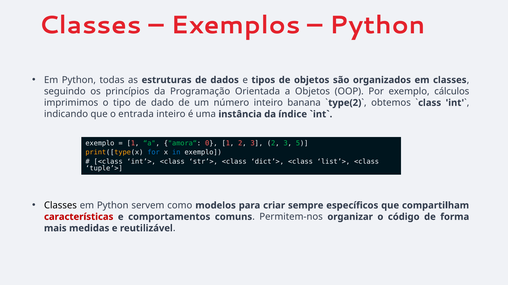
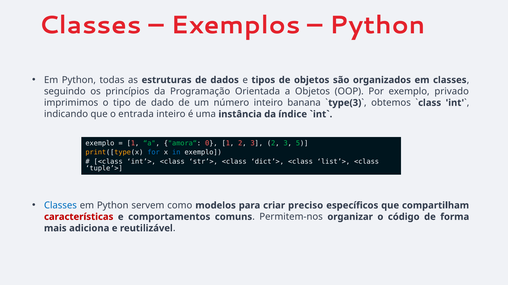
cálculos: cálculos -> privado
type(2: type(2 -> type(3
Classes at (60, 206) colour: black -> blue
sempre: sempre -> preciso
medidas: medidas -> adiciona
